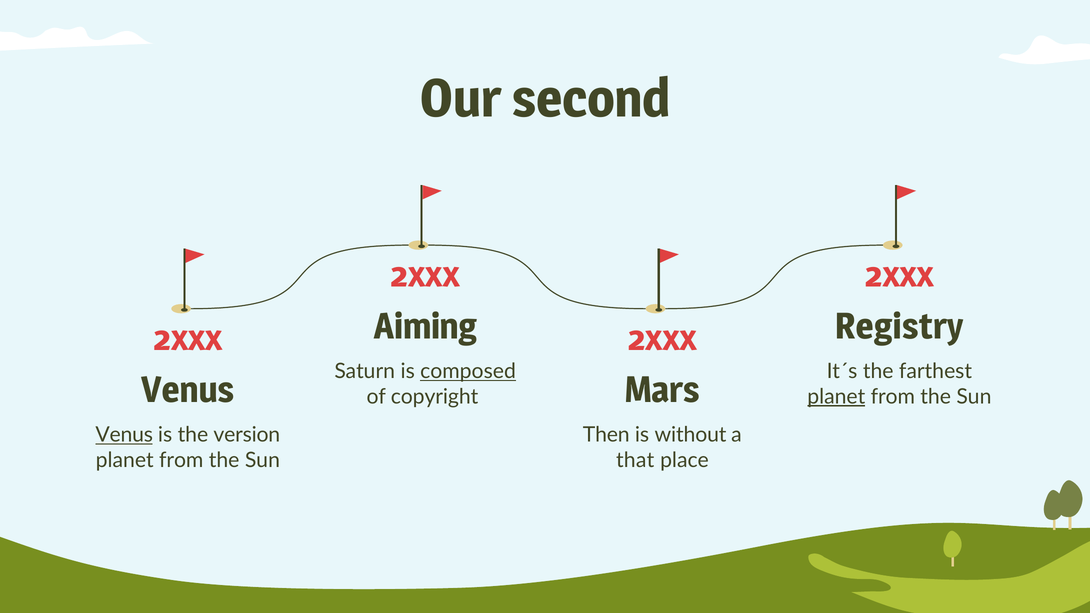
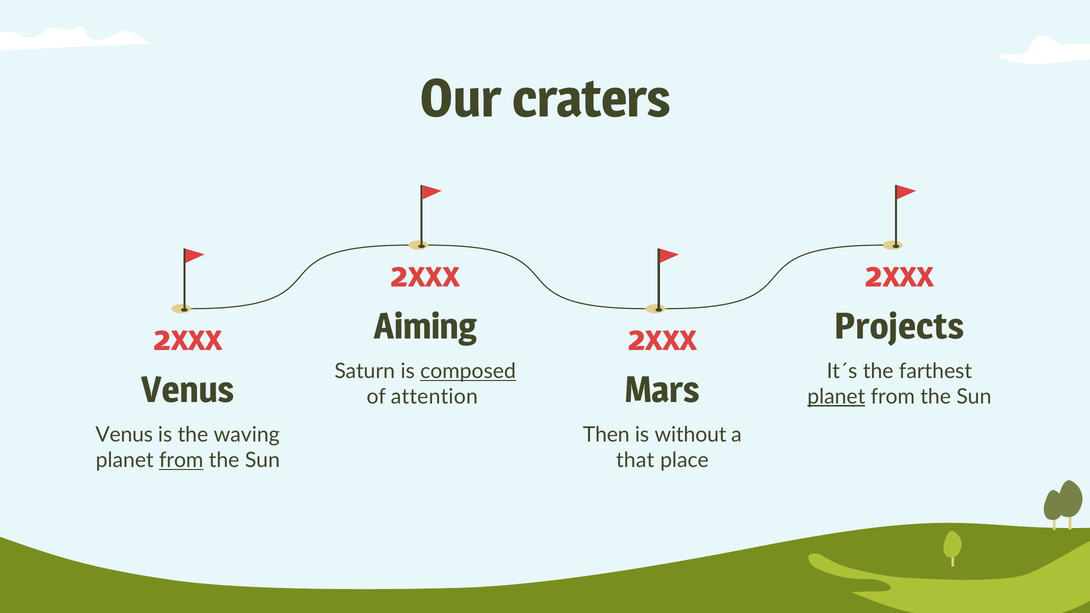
second: second -> craters
Registry: Registry -> Projects
copyright: copyright -> attention
Venus at (124, 435) underline: present -> none
version: version -> waving
from at (181, 460) underline: none -> present
